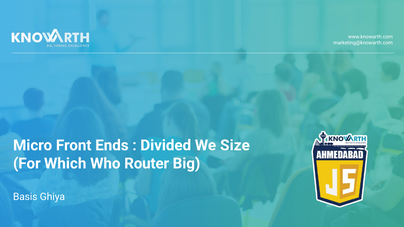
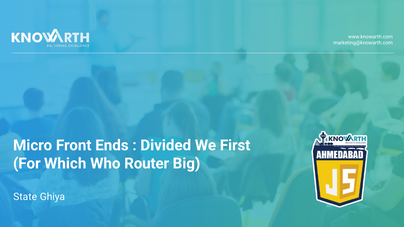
Size: Size -> First
Basis: Basis -> State
